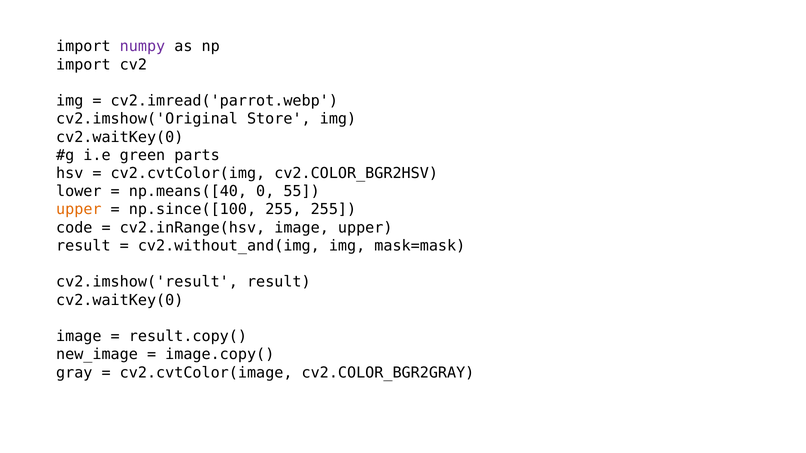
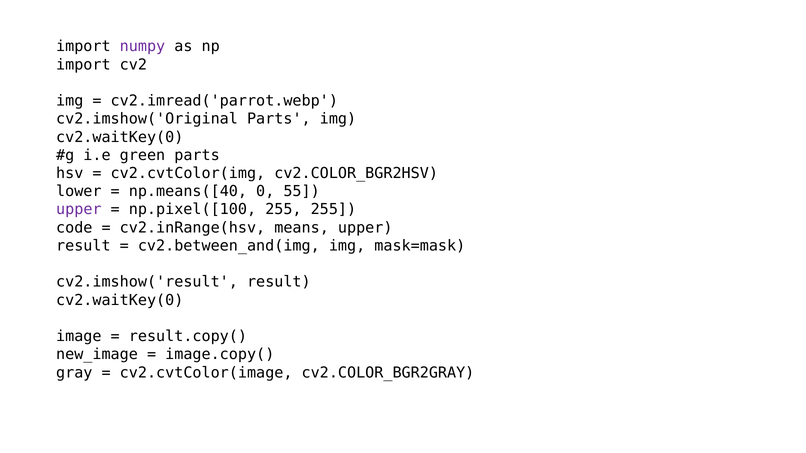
cv2.imshow('Original Store: Store -> Parts
upper at (79, 210) colour: orange -> purple
np.since([100: np.since([100 -> np.pixel([100
cv2.inRange(hsv image: image -> means
cv2.without_and(img: cv2.without_and(img -> cv2.between_and(img
